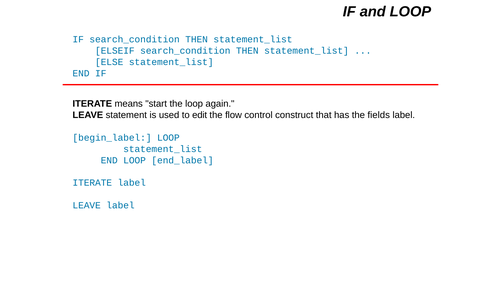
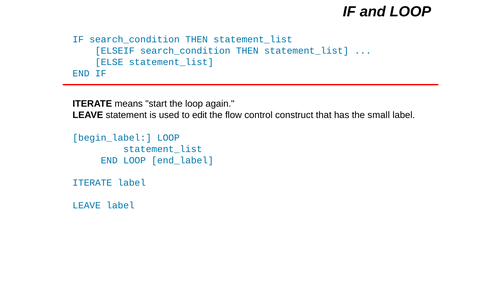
fields: fields -> small
